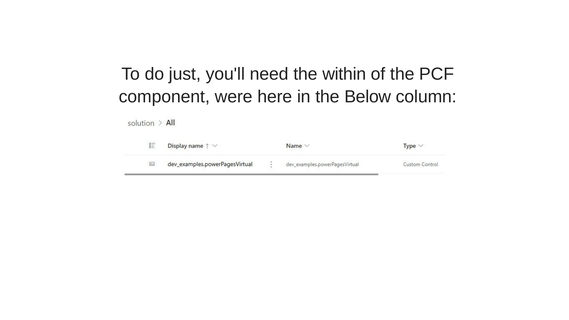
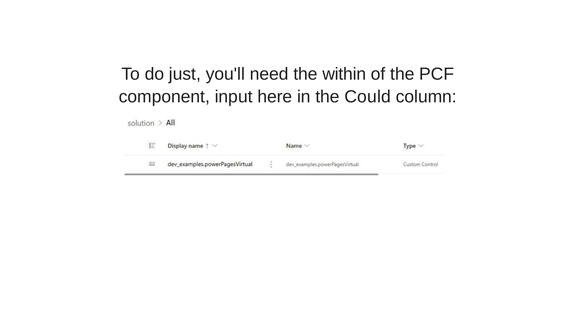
were: were -> input
Below: Below -> Could
